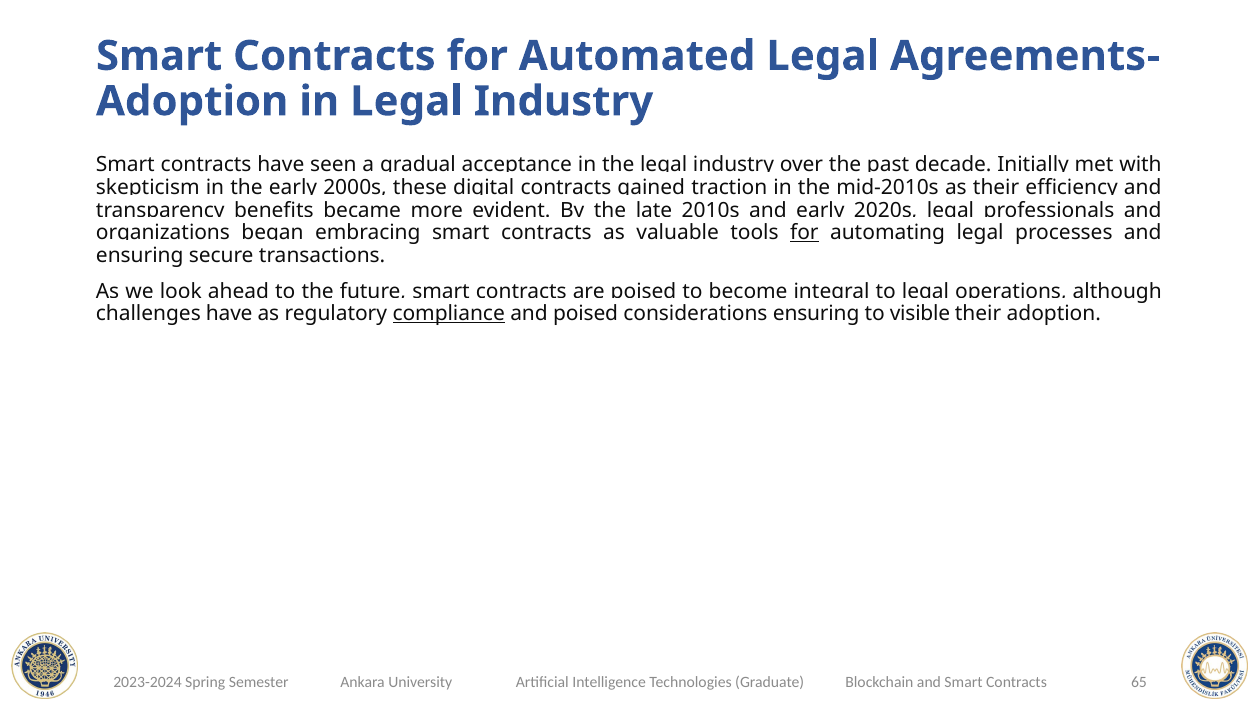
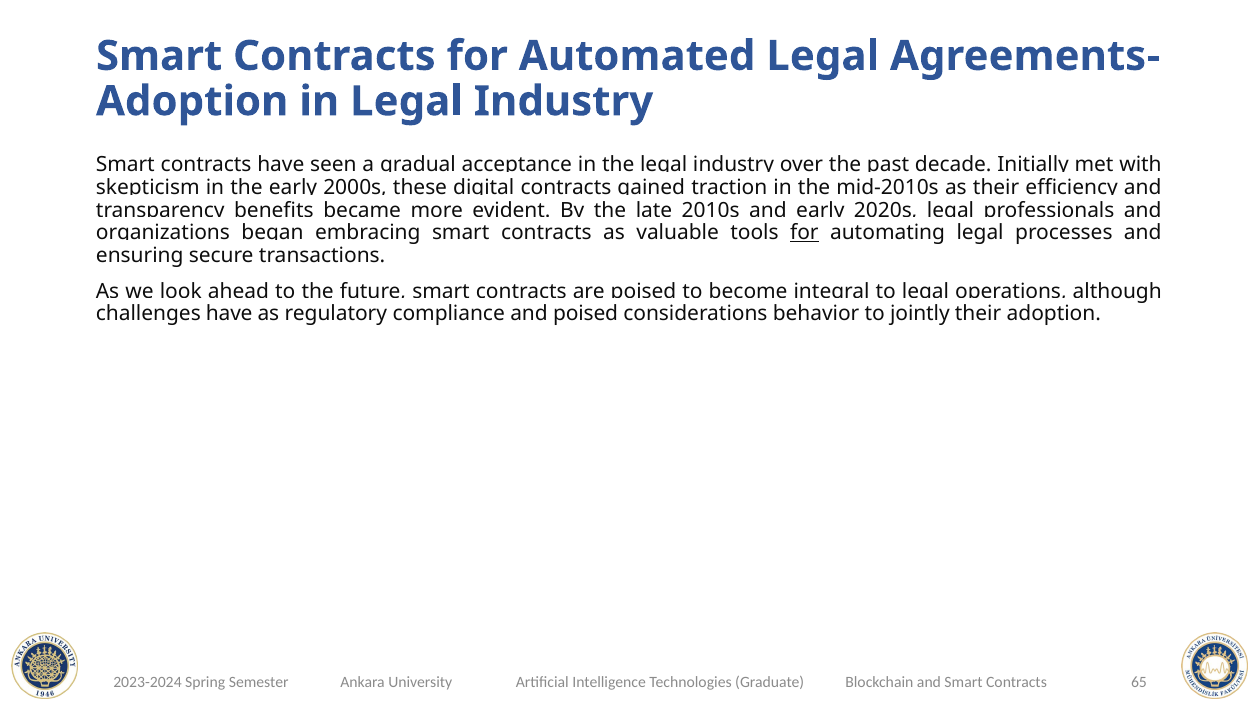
compliance underline: present -> none
considerations ensuring: ensuring -> behavior
visible: visible -> jointly
